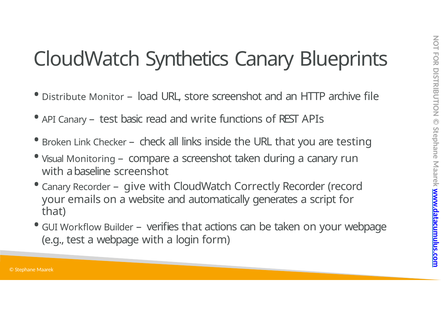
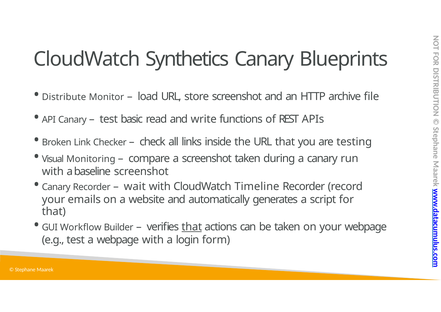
give: give -> wait
Correctly: Correctly -> Timeline
that at (192, 227) underline: none -> present
